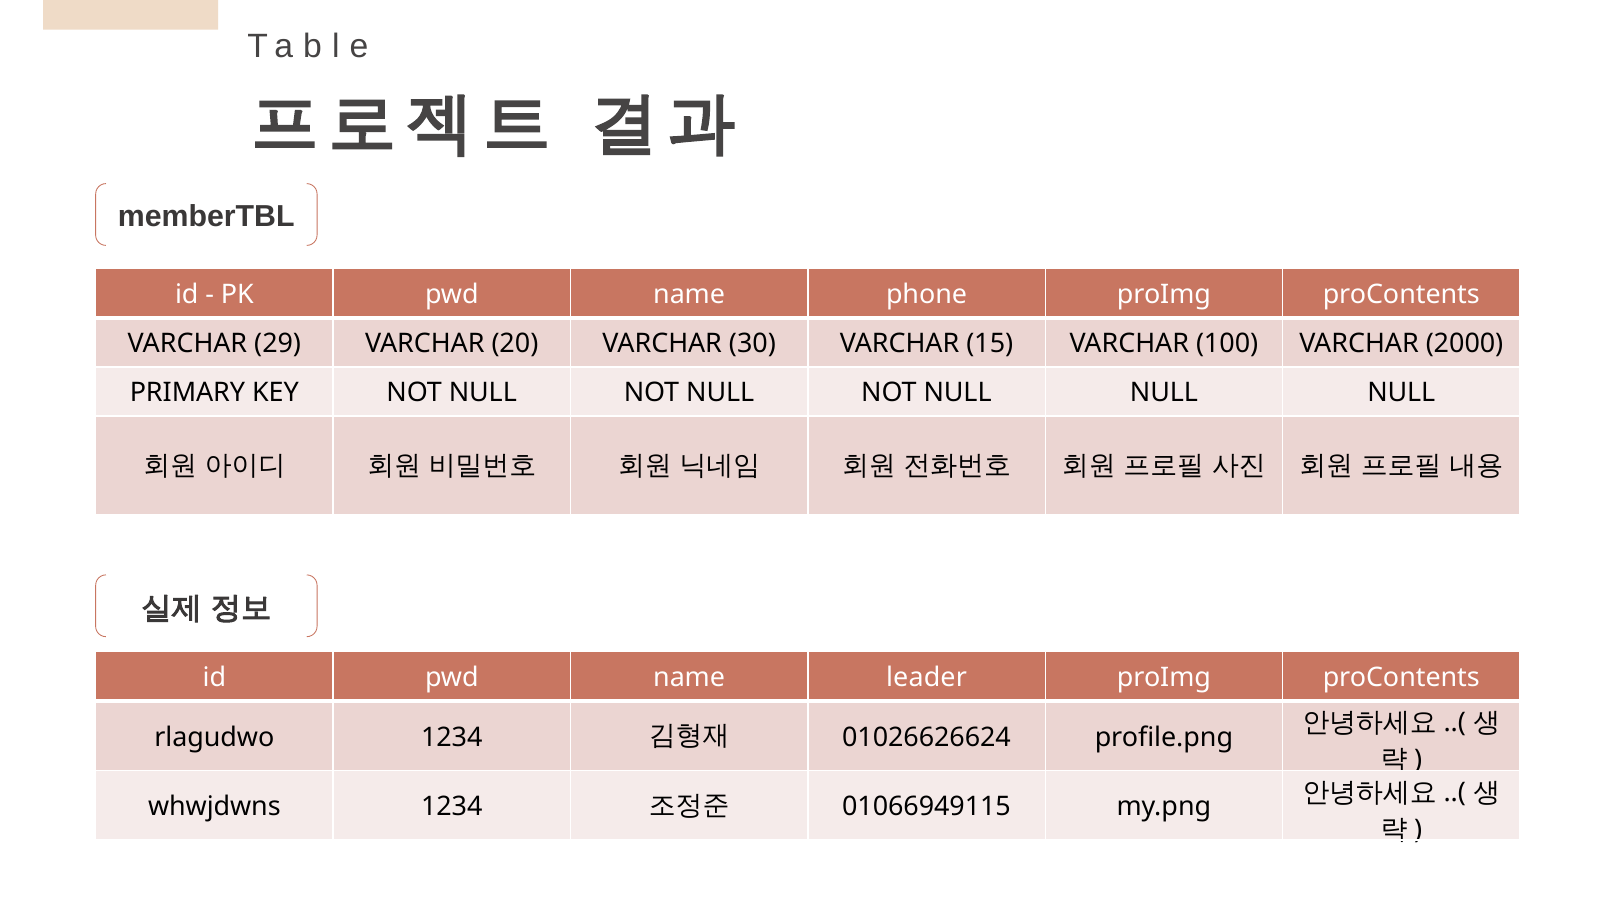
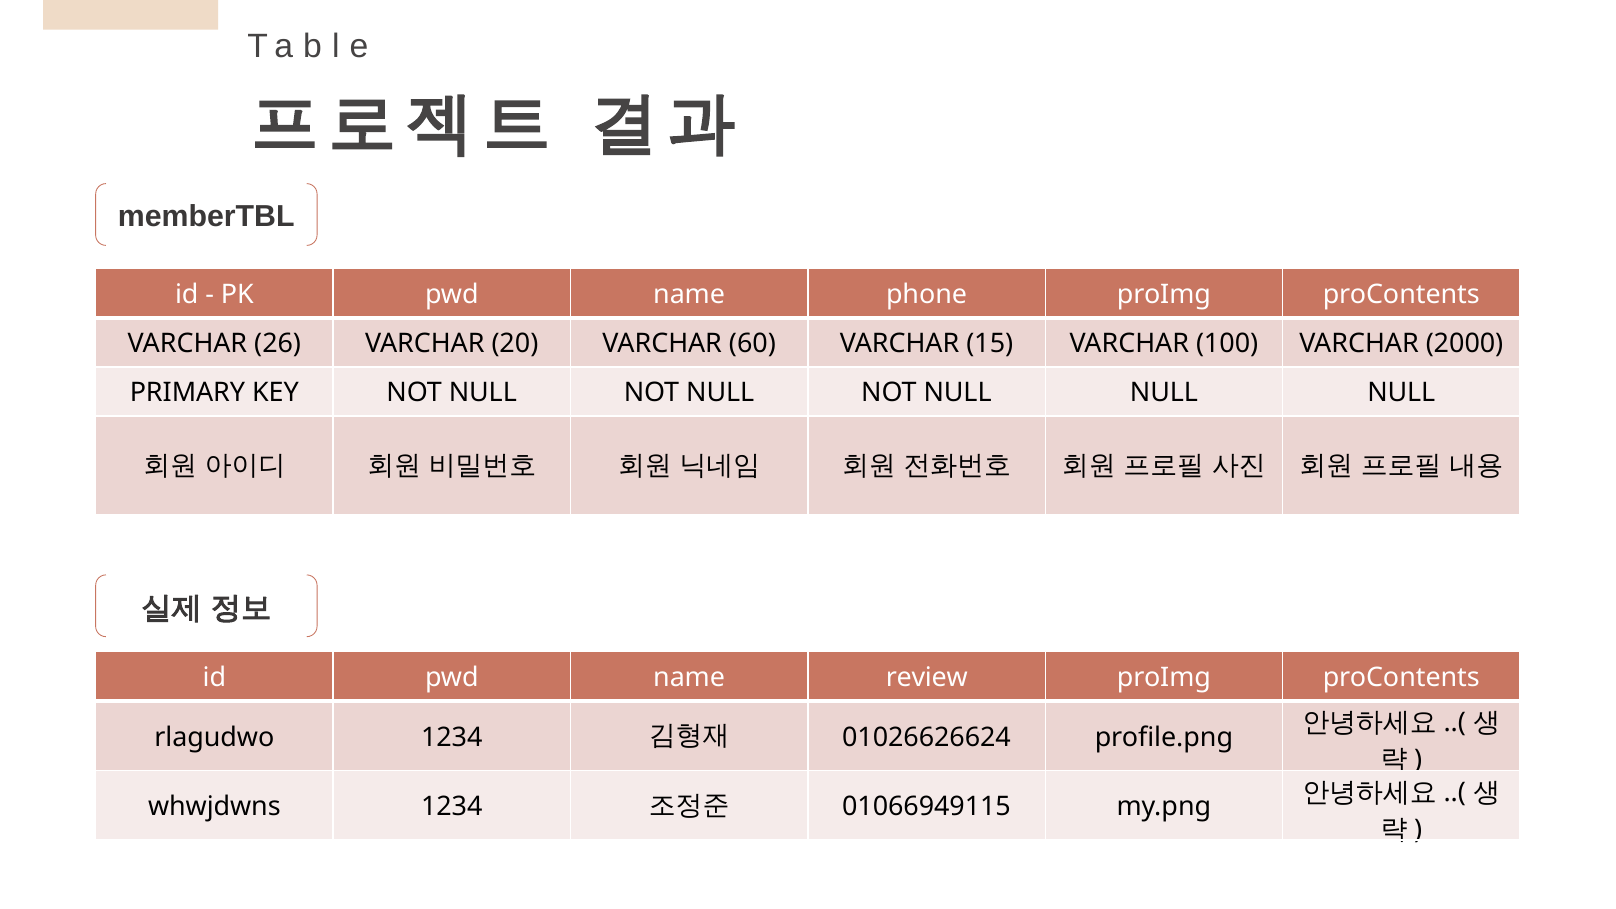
29: 29 -> 26
30: 30 -> 60
leader: leader -> review
